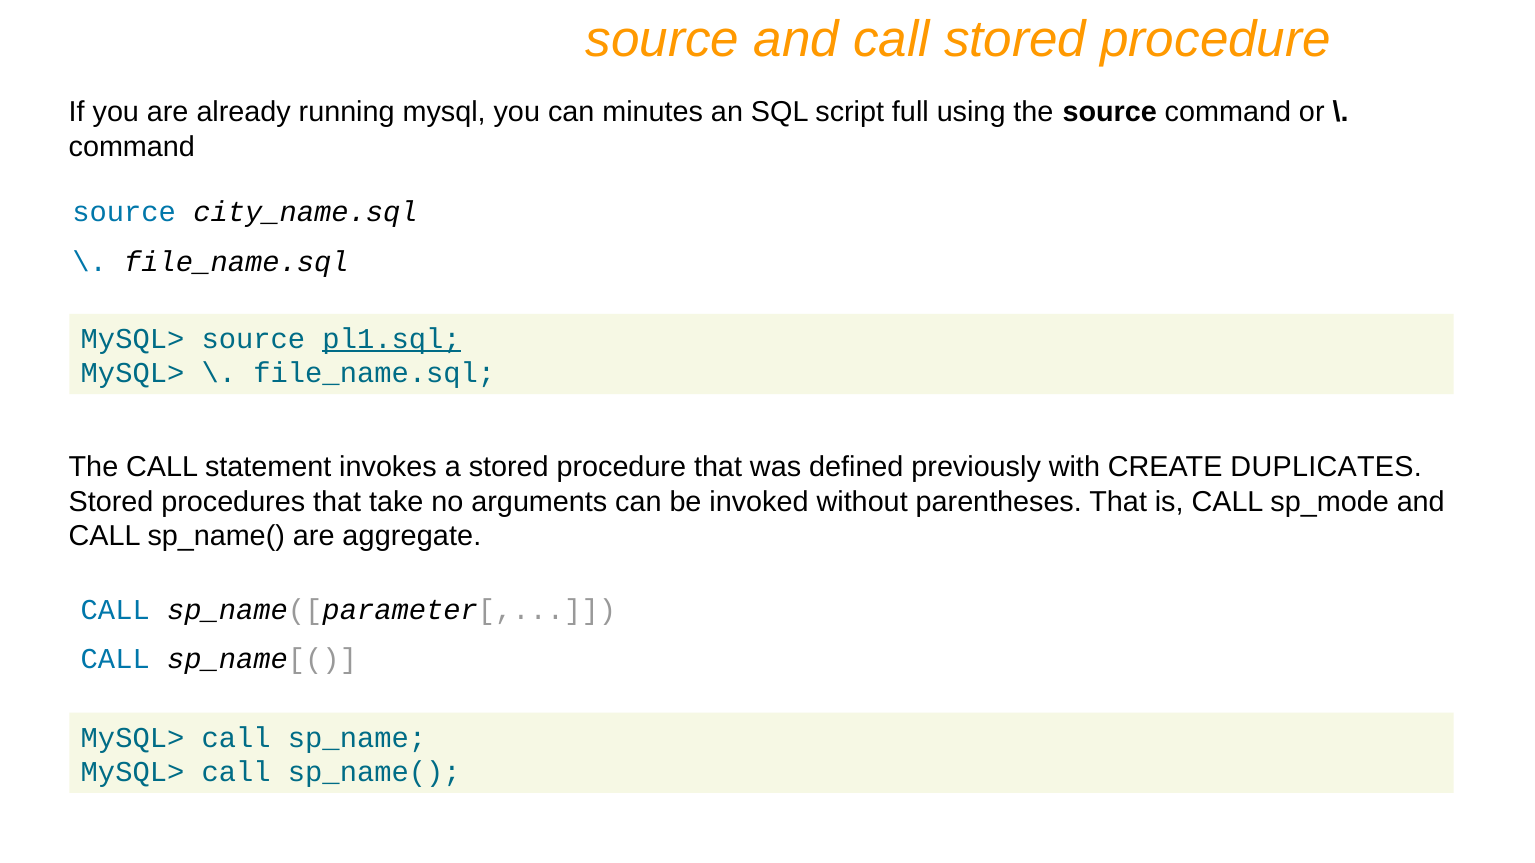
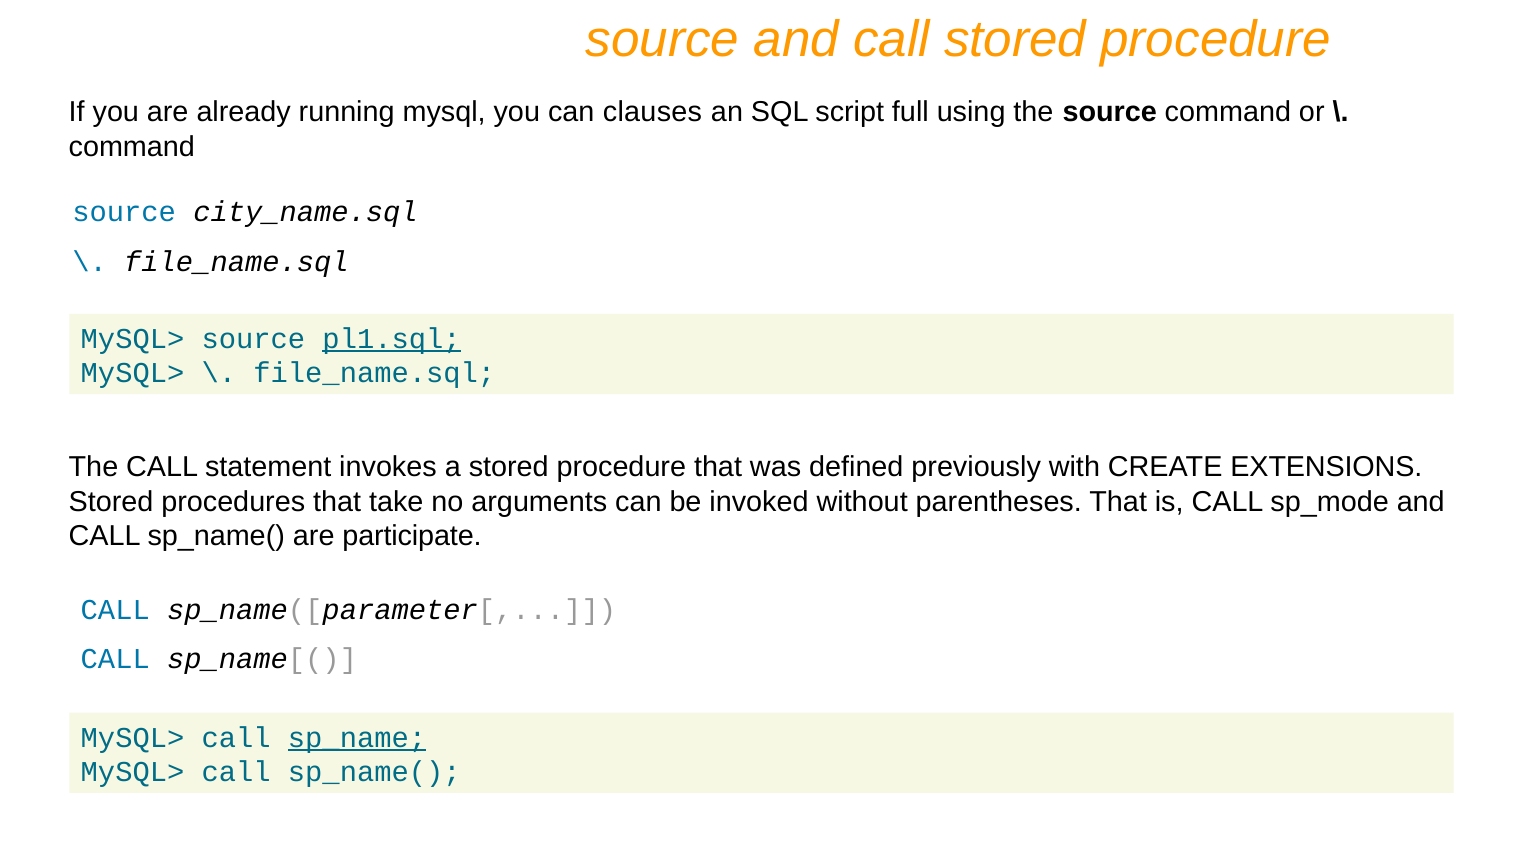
minutes: minutes -> clauses
DUPLICATES: DUPLICATES -> EXTENSIONS
aggregate: aggregate -> participate
sp_name underline: none -> present
